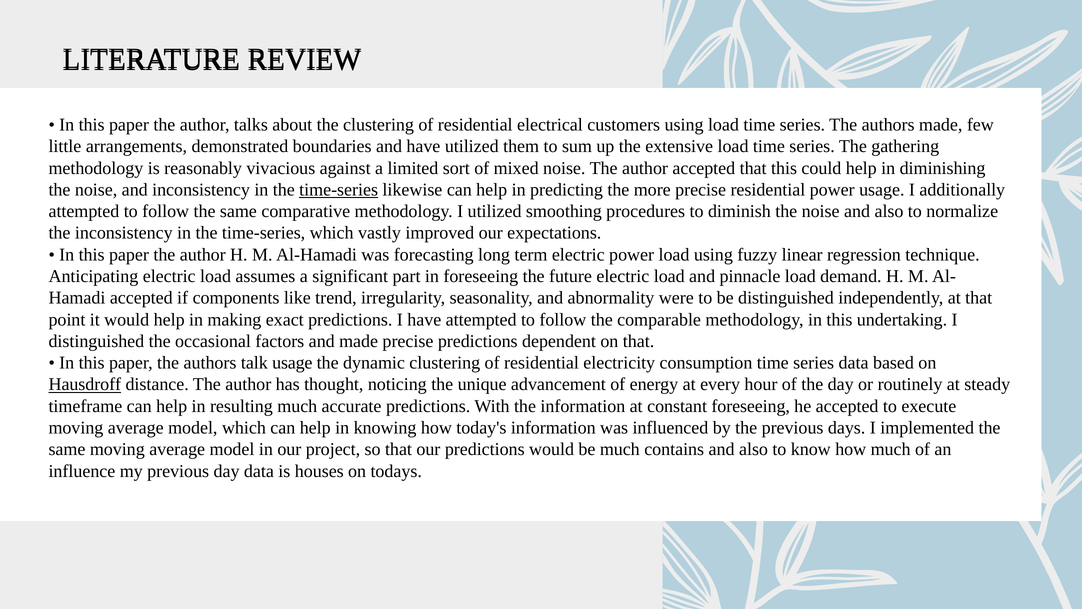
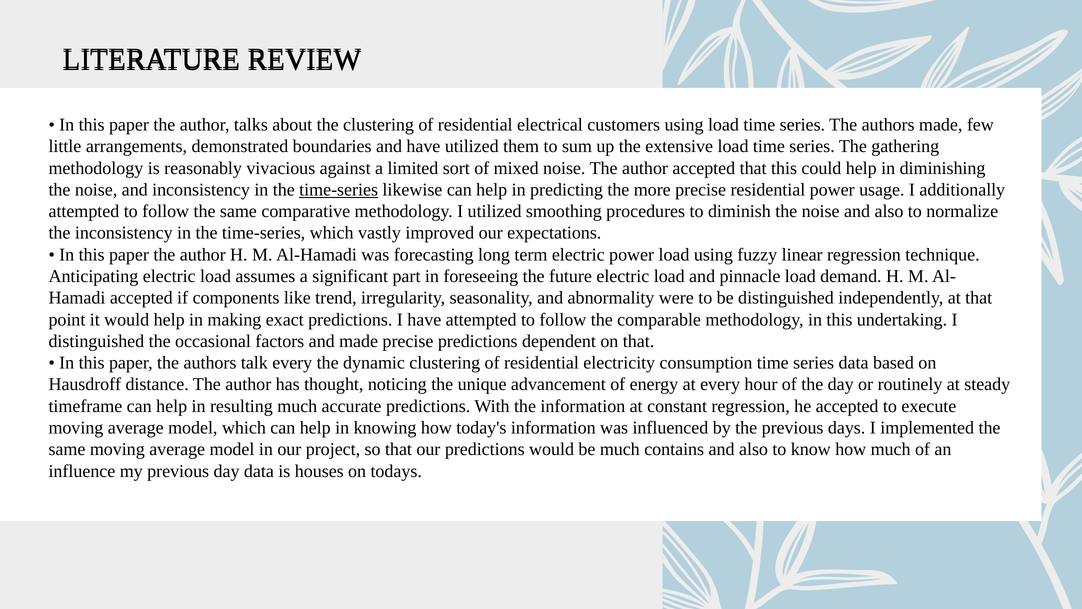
talk usage: usage -> every
Hausdroff underline: present -> none
constant foreseeing: foreseeing -> regression
